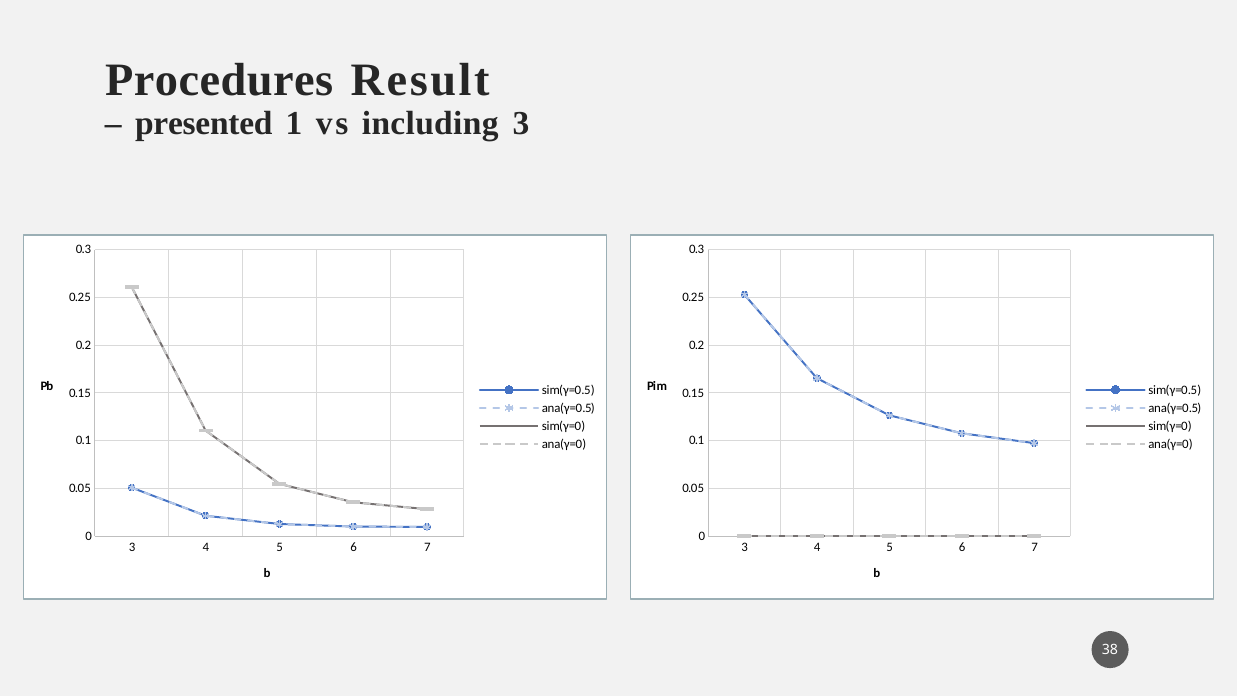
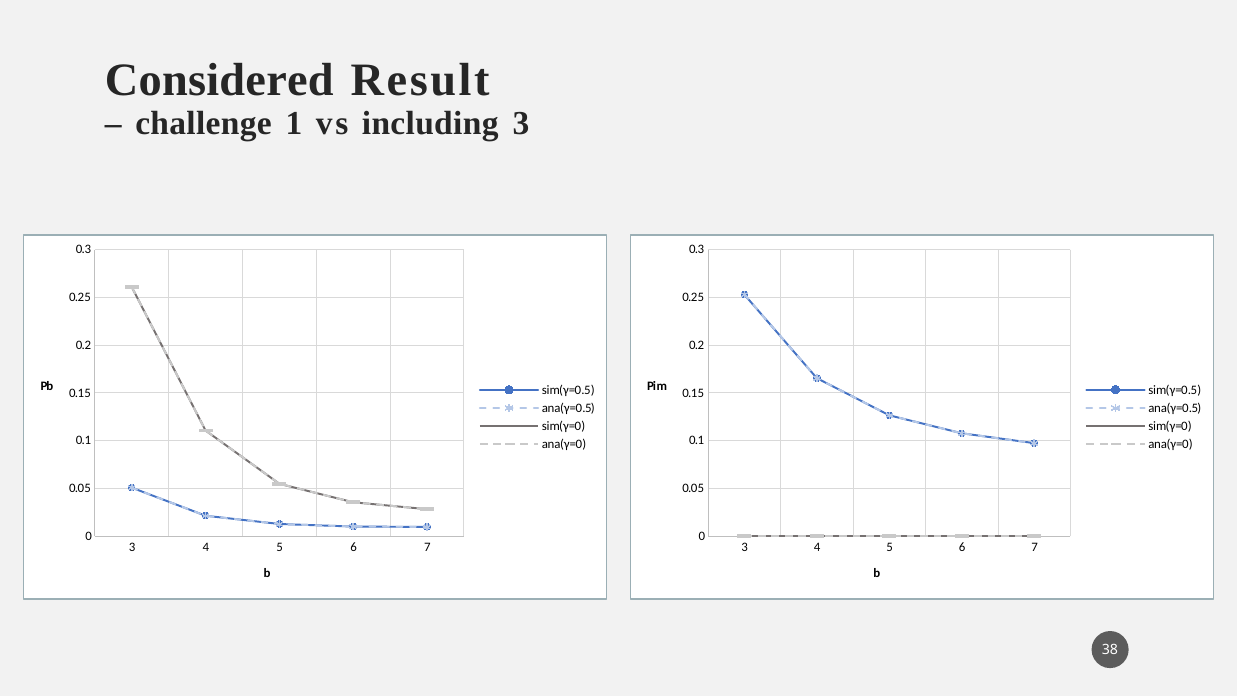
Procedures: Procedures -> Considered
presented: presented -> challenge
